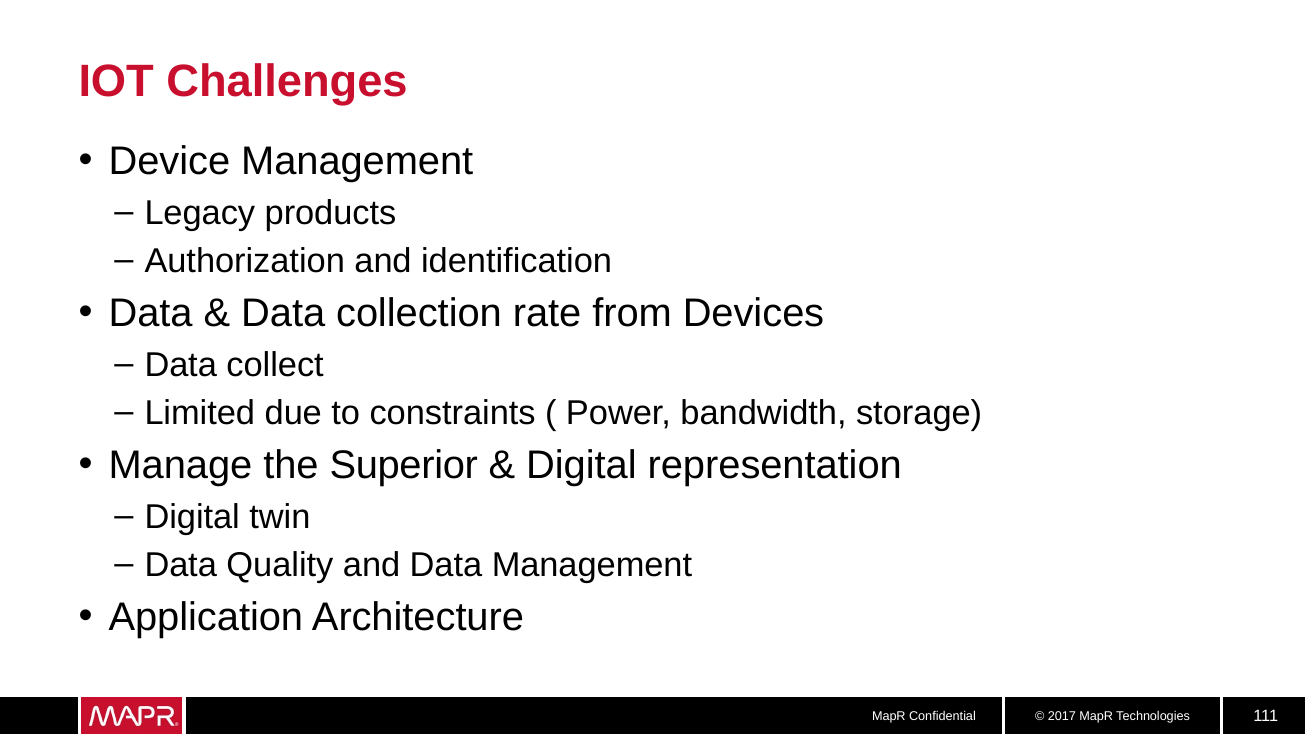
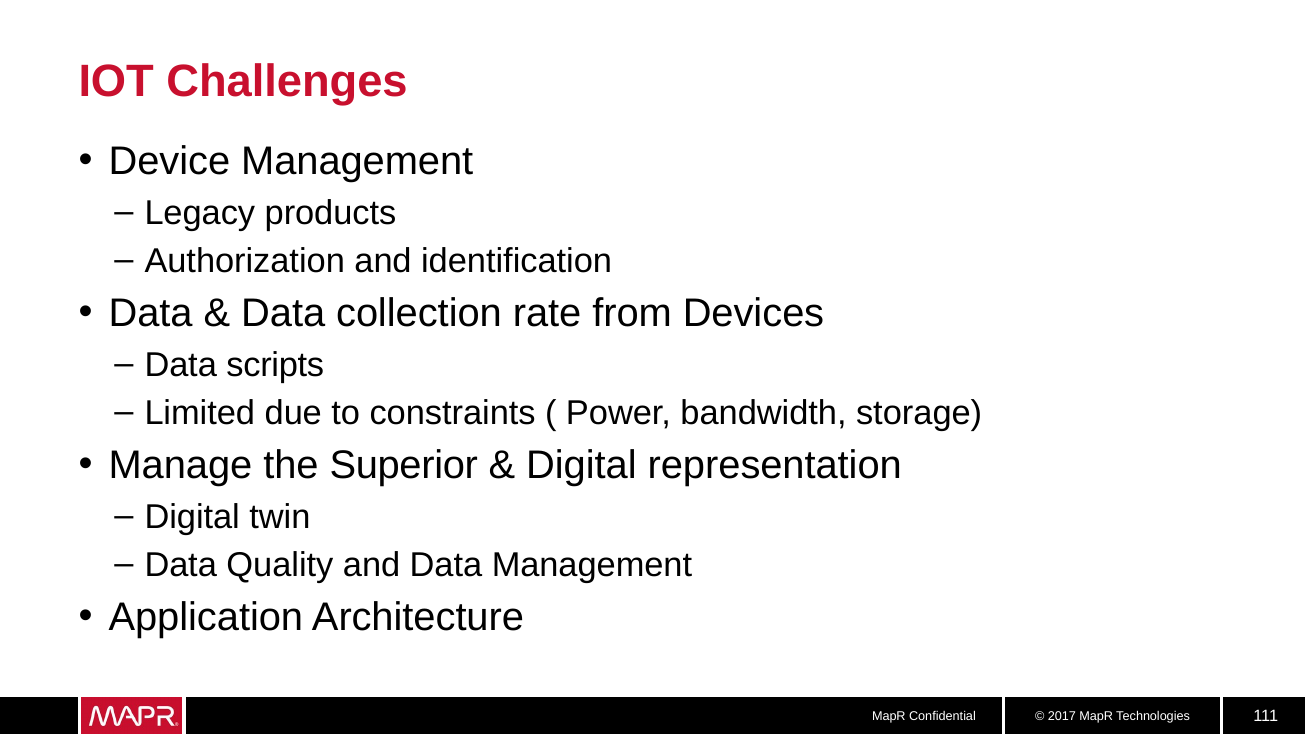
collect: collect -> scripts
